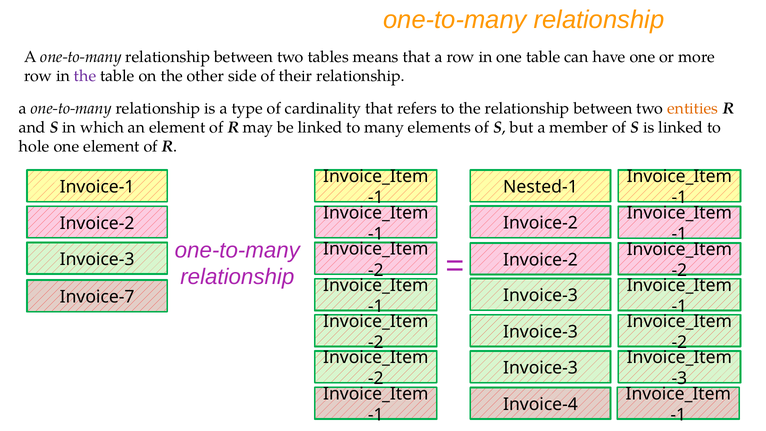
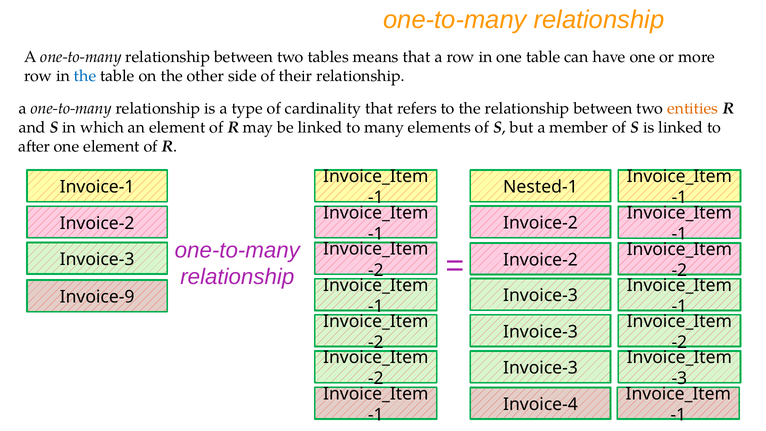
the at (85, 76) colour: purple -> blue
hole: hole -> after
Invoice-7: Invoice-7 -> Invoice-9
